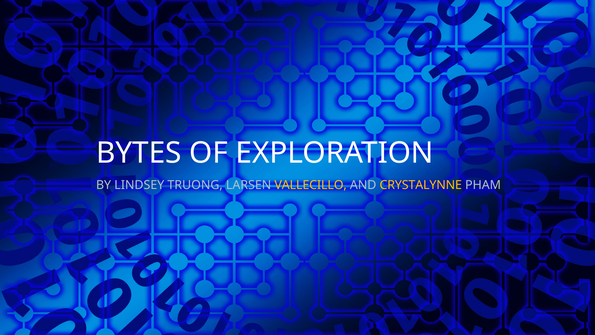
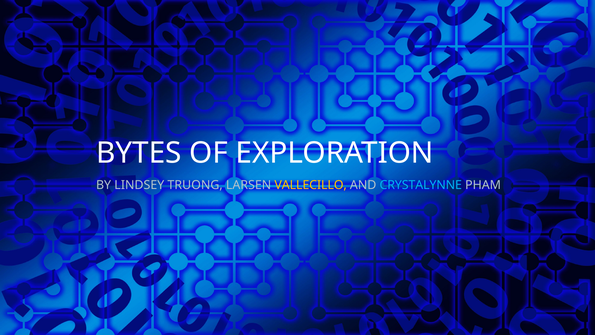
CRYSTALYNNE colour: yellow -> light blue
